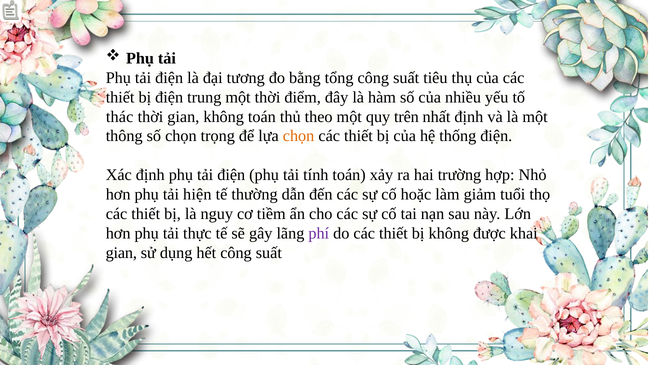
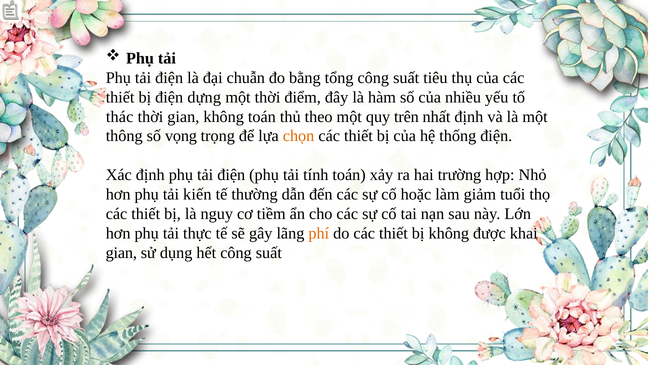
tương: tương -> chuẫn
trung: trung -> dựng
số chọn: chọn -> vọng
hiện: hiện -> kiến
phí colour: purple -> orange
